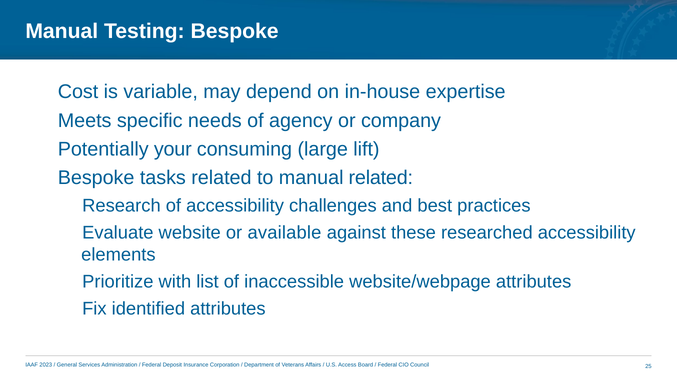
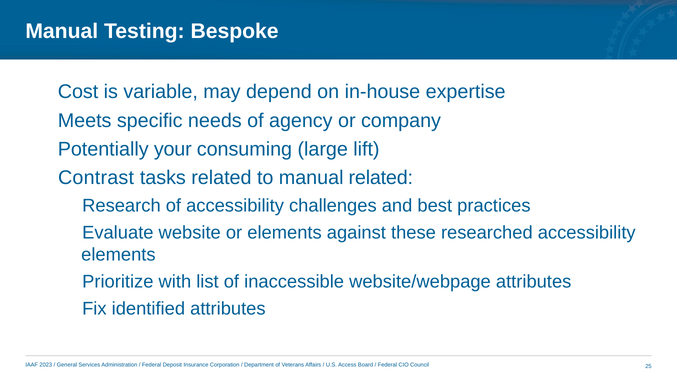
Bespoke at (96, 178): Bespoke -> Contrast
or available: available -> elements
